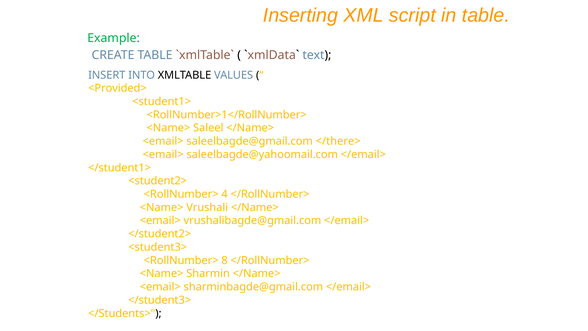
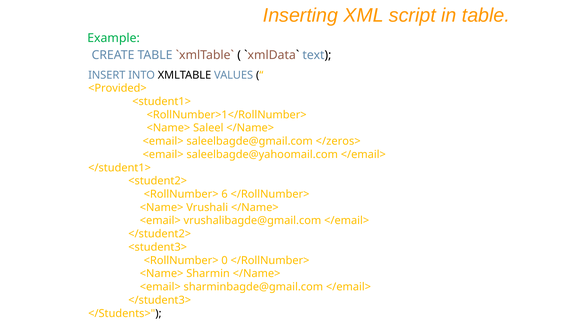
</there>: </there> -> </zeros>
4: 4 -> 6
8: 8 -> 0
